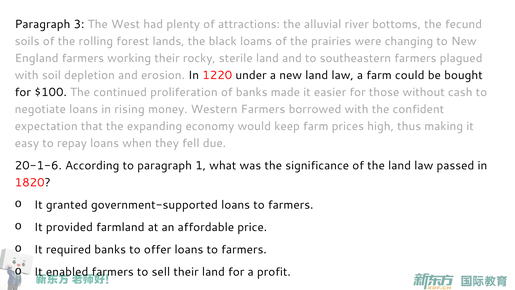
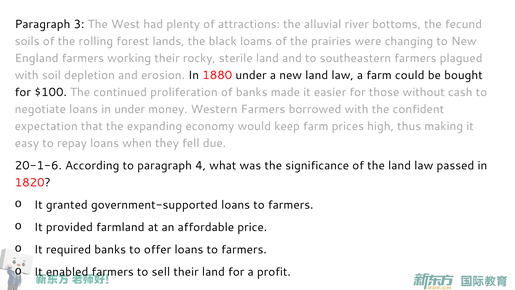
1220: 1220 -> 1880
in rising: rising -> under
1: 1 -> 4
